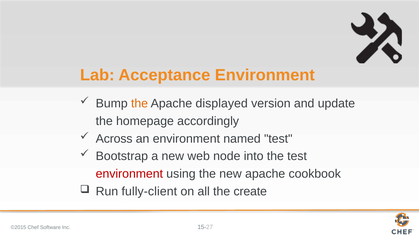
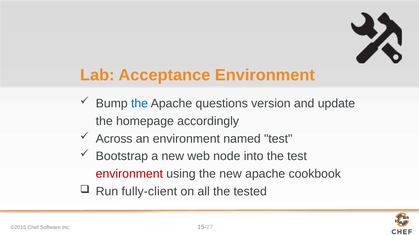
the at (140, 104) colour: orange -> blue
displayed: displayed -> questions
create: create -> tested
